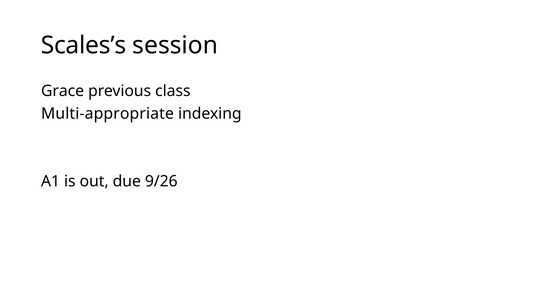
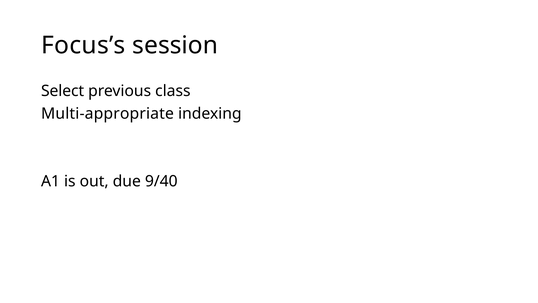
Scales’s: Scales’s -> Focus’s
Grace: Grace -> Select
9/26: 9/26 -> 9/40
